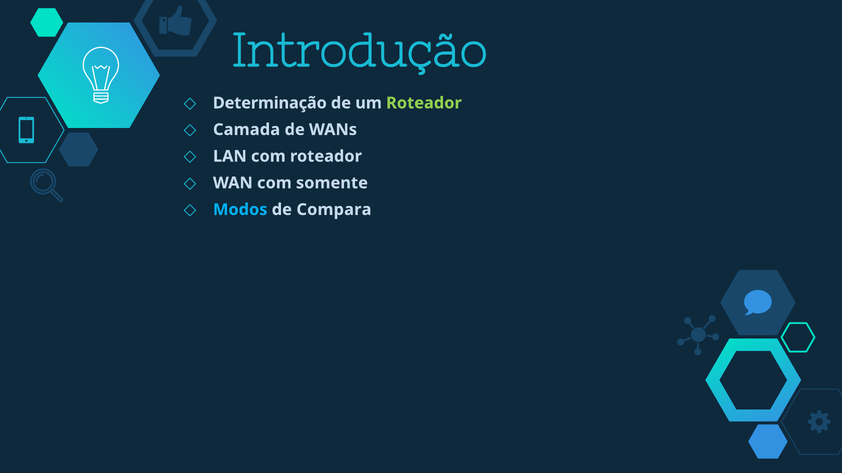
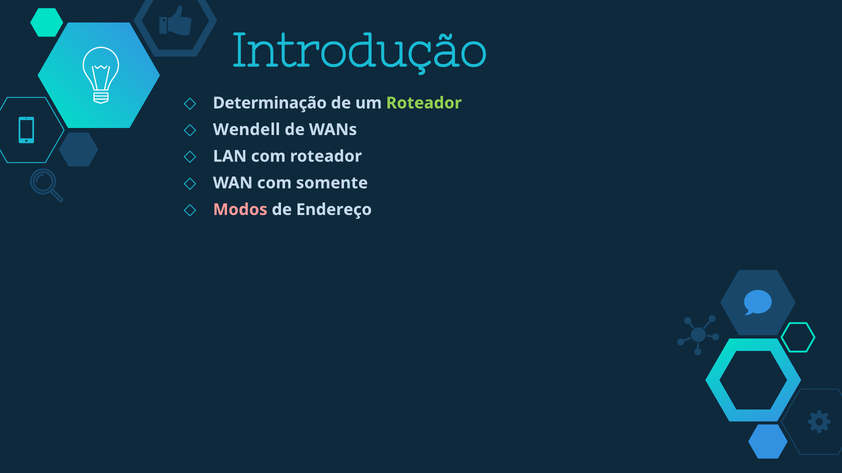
Camada: Camada -> Wendell
Modos colour: light blue -> pink
Compara: Compara -> Endereço
